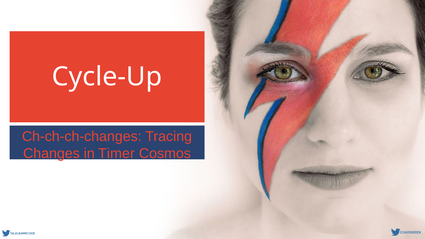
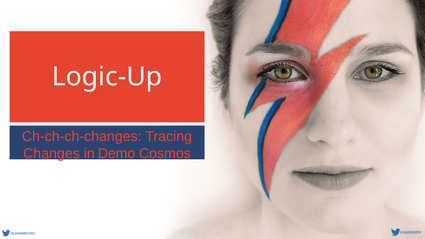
Cycle-Up: Cycle-Up -> Logic-Up
Timer: Timer -> Demo
